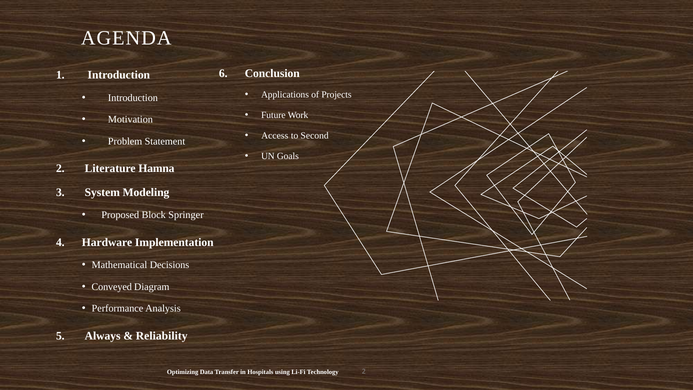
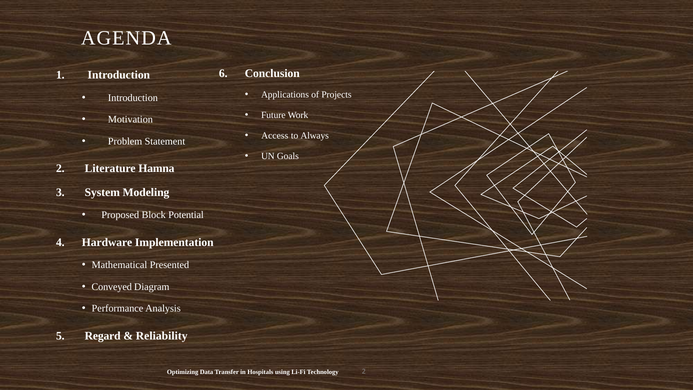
Second: Second -> Always
Springer: Springer -> Potential
Decisions: Decisions -> Presented
Always: Always -> Regard
